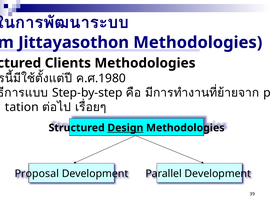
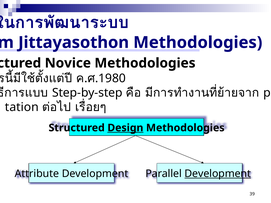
Clients: Clients -> Novice
Proposal: Proposal -> Attribute
Development at (218, 174) underline: none -> present
